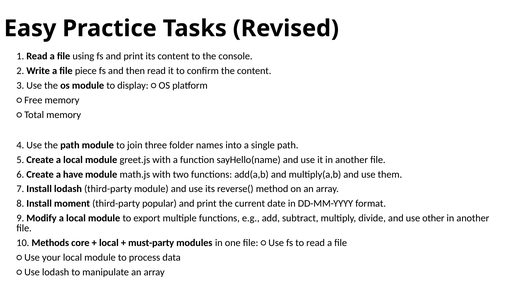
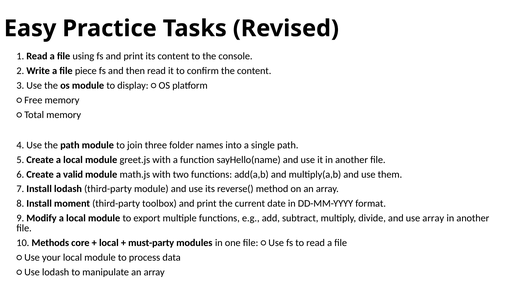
have: have -> valid
popular: popular -> toolbox
use other: other -> array
